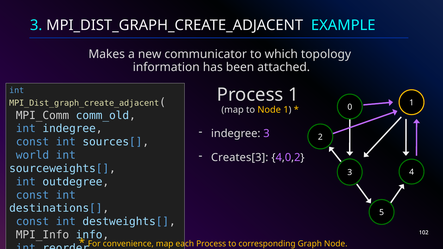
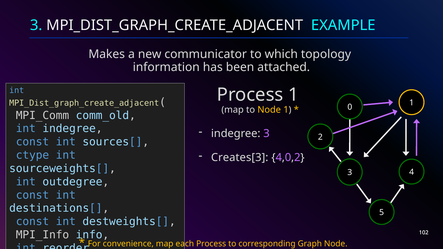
world: world -> ctype
